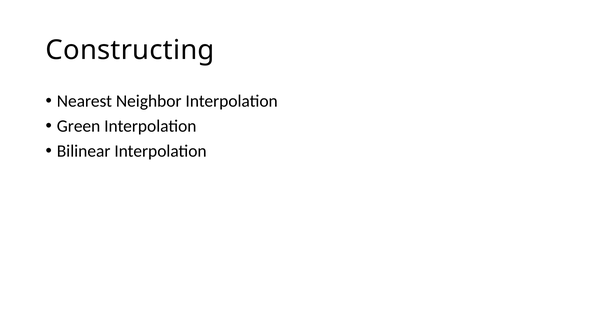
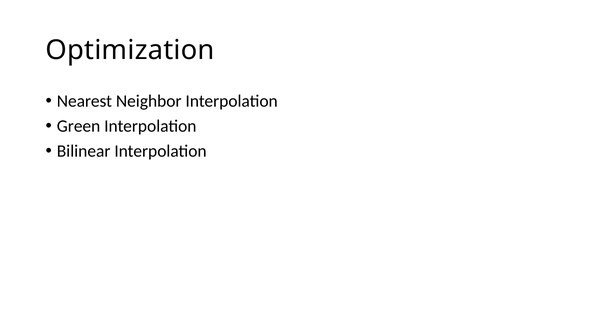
Constructing: Constructing -> Optimization
